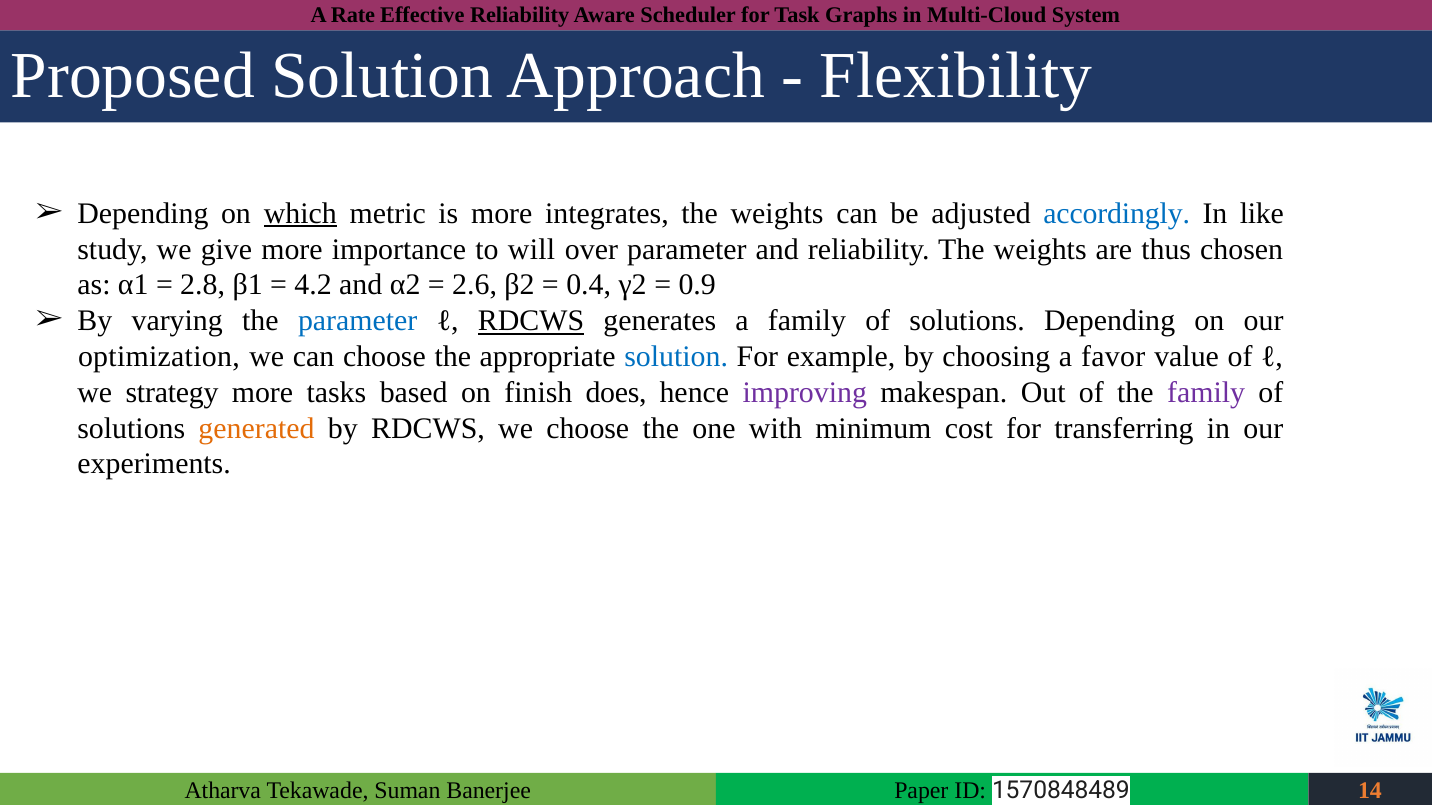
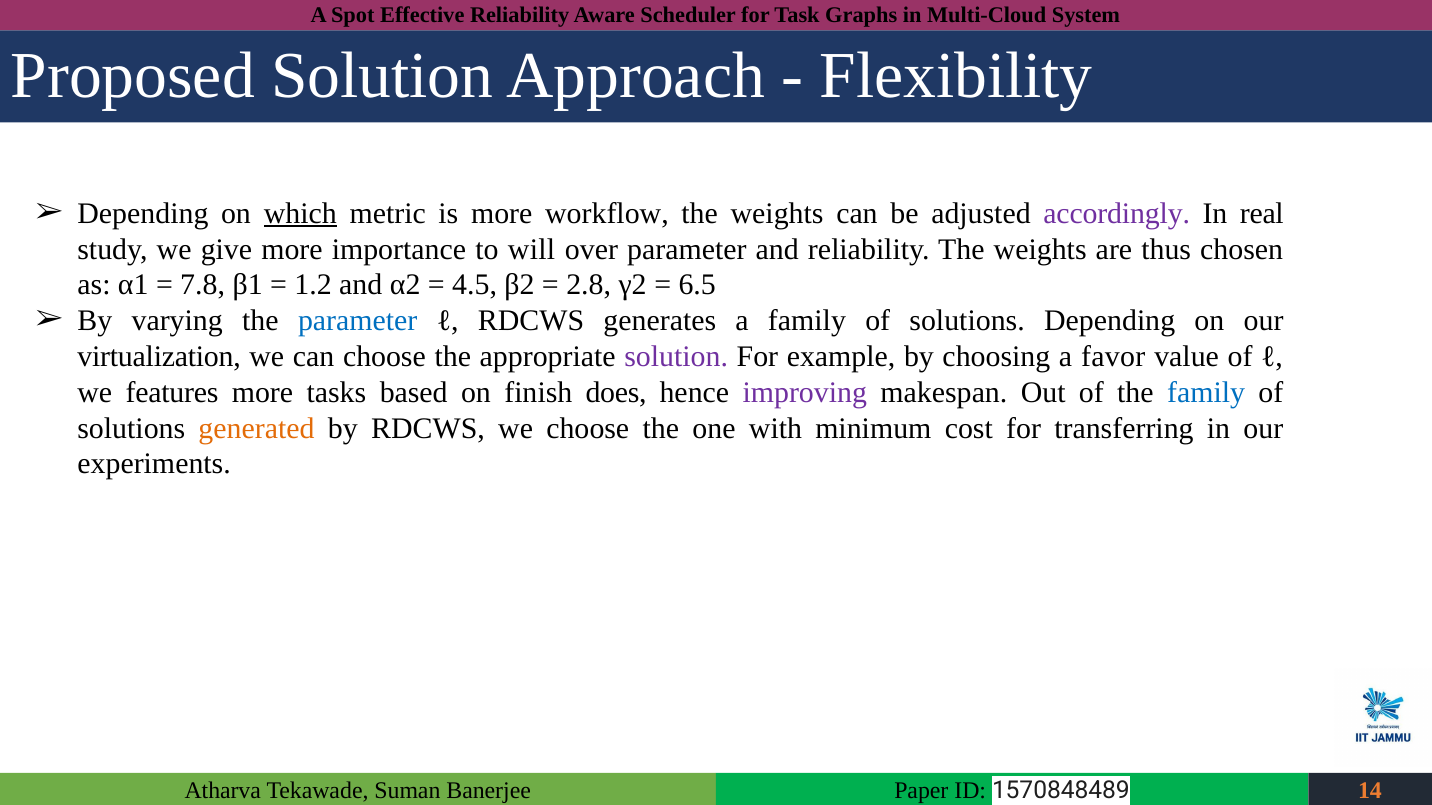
Rate: Rate -> Spot
integrates: integrates -> workflow
accordingly colour: blue -> purple
like: like -> real
2.8: 2.8 -> 7.8
4.2: 4.2 -> 1.2
2.6: 2.6 -> 4.5
0.4: 0.4 -> 2.8
0.9: 0.9 -> 6.5
RDCWS at (531, 321) underline: present -> none
optimization: optimization -> virtualization
solution at (676, 357) colour: blue -> purple
strategy: strategy -> features
family at (1206, 393) colour: purple -> blue
